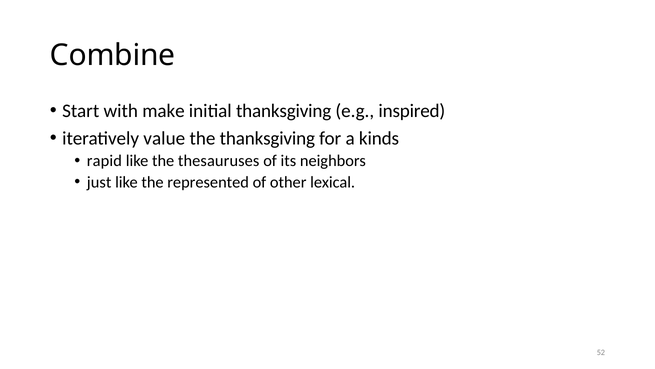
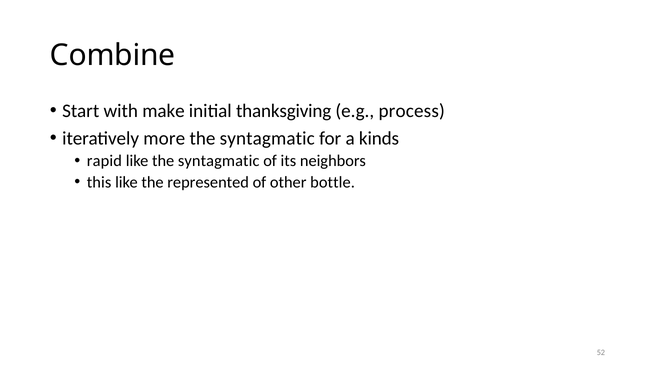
inspired: inspired -> process
value: value -> more
thanksgiving at (267, 138): thanksgiving -> syntagmatic
like the thesauruses: thesauruses -> syntagmatic
just: just -> this
lexical: lexical -> bottle
